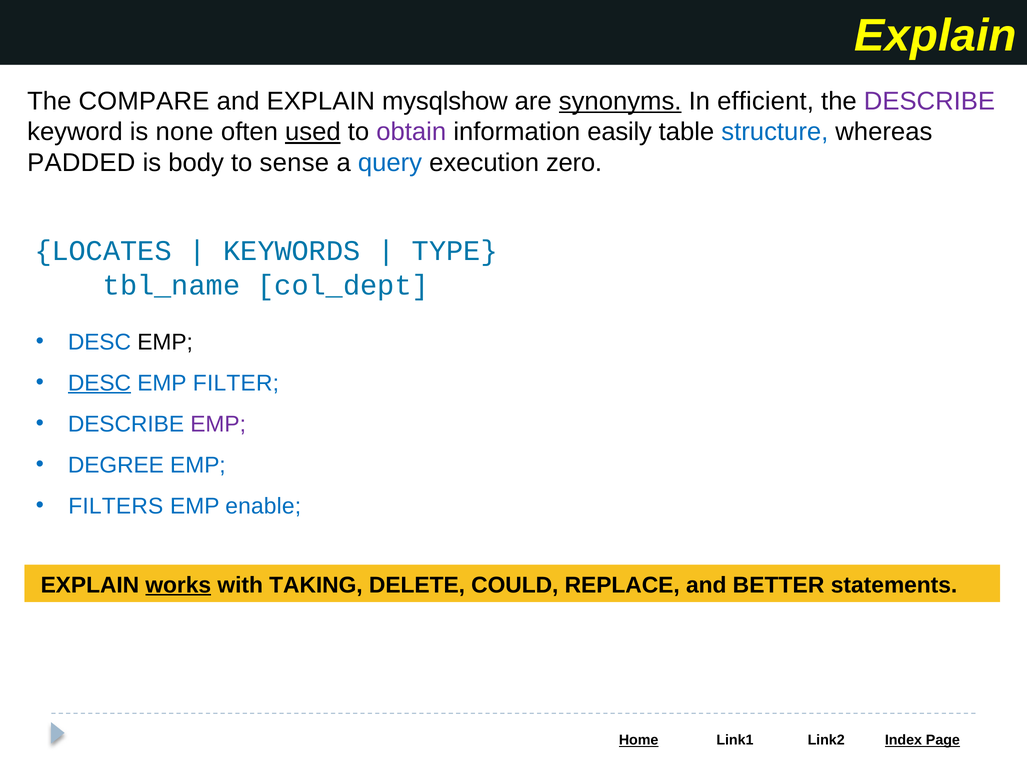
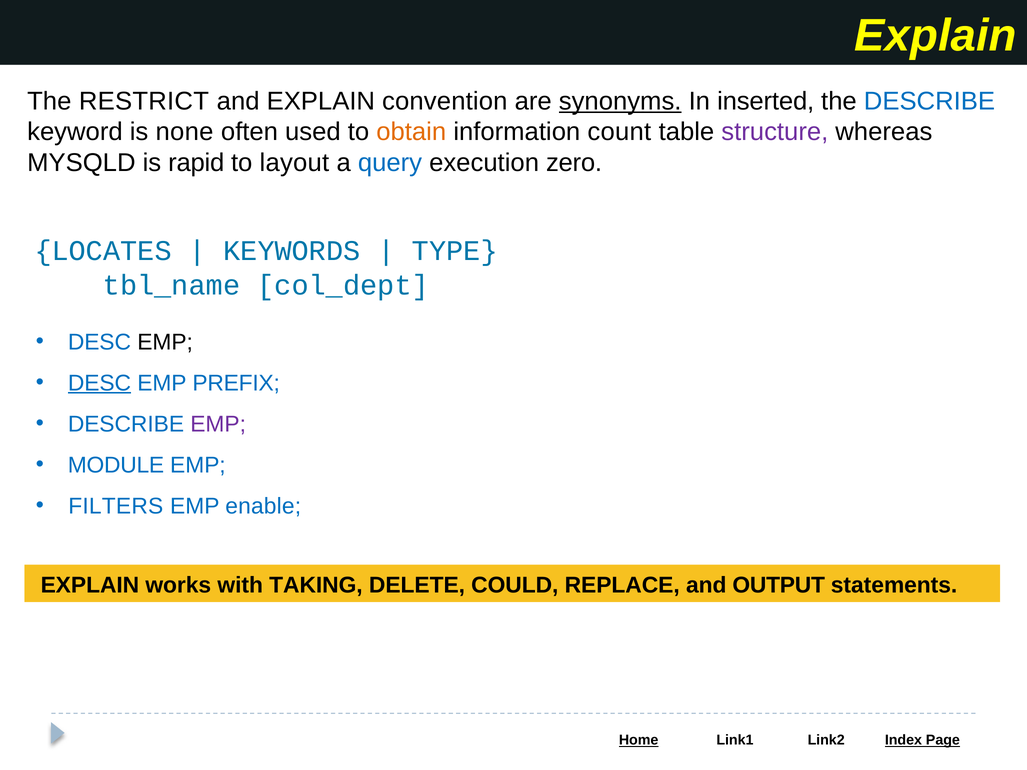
COMPARE: COMPARE -> RESTRICT
mysqlshow: mysqlshow -> convention
efficient: efficient -> inserted
DESCRIBE at (929, 101) colour: purple -> blue
used underline: present -> none
obtain colour: purple -> orange
easily: easily -> count
structure colour: blue -> purple
PADDED: PADDED -> MYSQLD
body: body -> rapid
sense: sense -> layout
FILTER: FILTER -> PREFIX
DEGREE: DEGREE -> MODULE
works underline: present -> none
BETTER: BETTER -> OUTPUT
